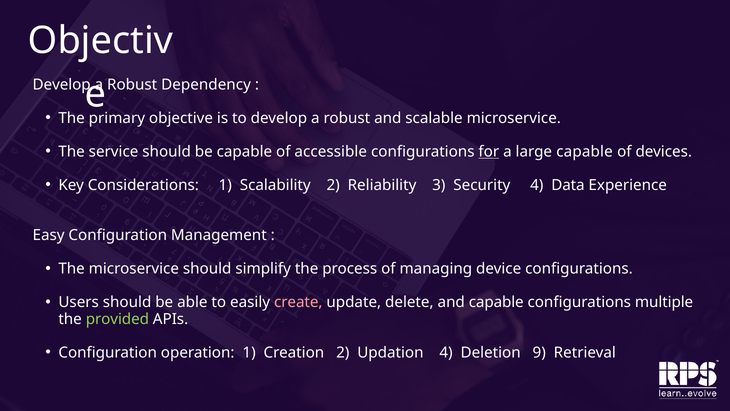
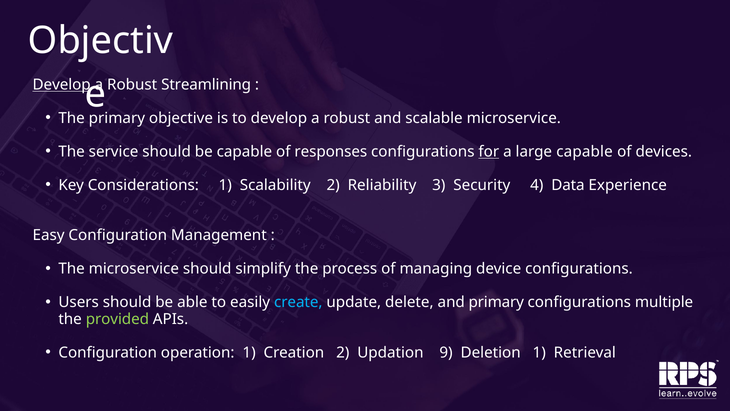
Develop at (62, 85) underline: none -> present
Dependency: Dependency -> Streamlining
accessible: accessible -> responses
create colour: pink -> light blue
and capable: capable -> primary
Updation 4: 4 -> 9
Deletion 9: 9 -> 1
